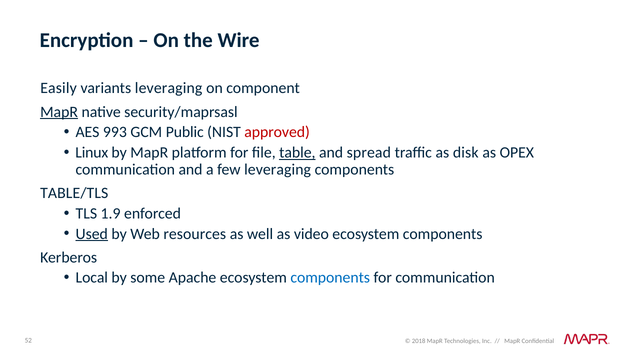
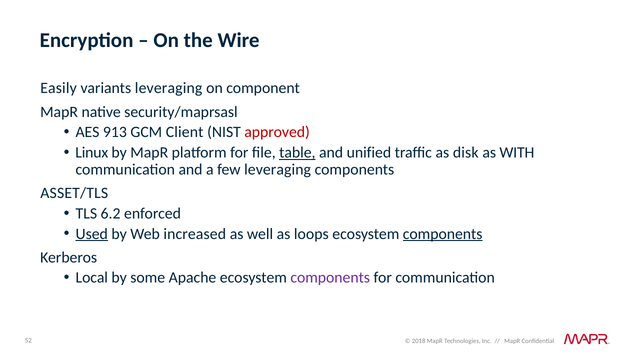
MapR at (59, 112) underline: present -> none
993: 993 -> 913
Public: Public -> Client
spread: spread -> unified
OPEX: OPEX -> WITH
TABLE/TLS: TABLE/TLS -> ASSET/TLS
1.9: 1.9 -> 6.2
resources: resources -> increased
video: video -> loops
components at (443, 233) underline: none -> present
components at (330, 277) colour: blue -> purple
